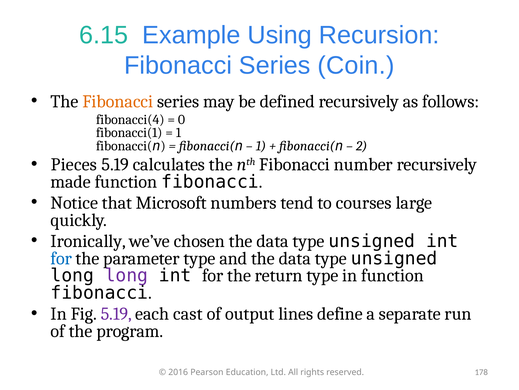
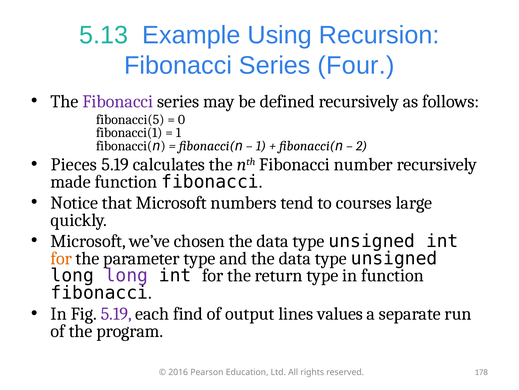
6.15: 6.15 -> 5.13
Coin: Coin -> Four
Fibonacci at (118, 101) colour: orange -> purple
fibonacci(4: fibonacci(4 -> fibonacci(5
Ironically at (88, 241): Ironically -> Microsoft
for at (61, 258) colour: blue -> orange
cast: cast -> find
define: define -> values
